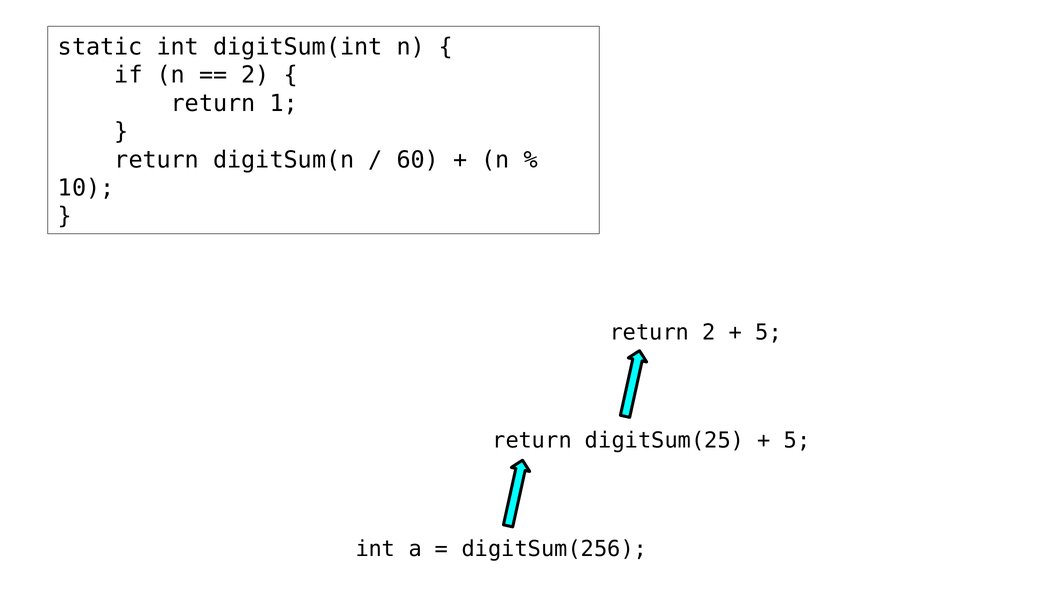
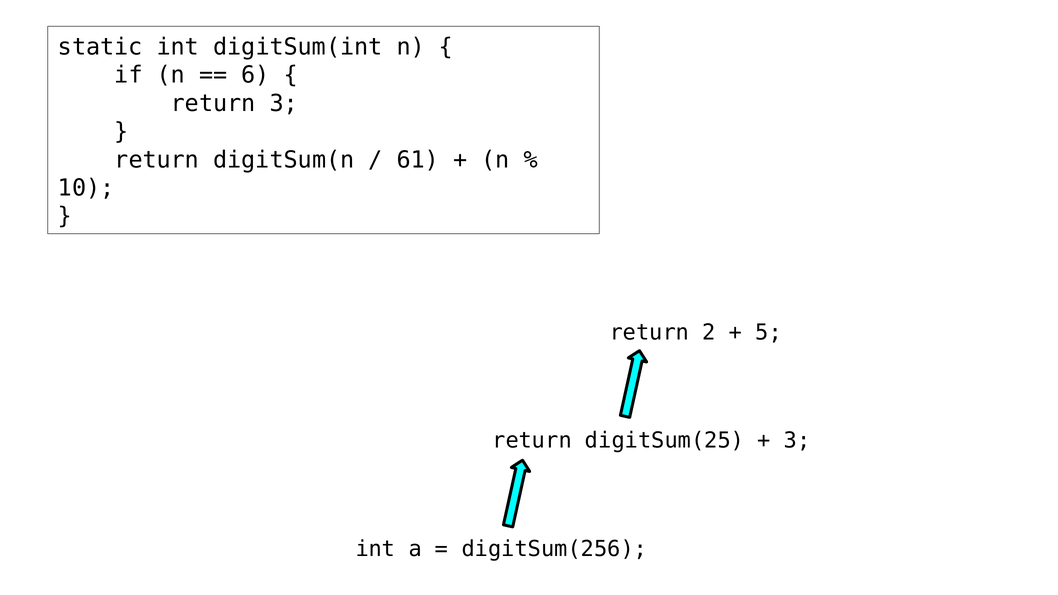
2 at (255, 75): 2 -> 6
return 1: 1 -> 3
60: 60 -> 61
5 at (797, 441): 5 -> 3
